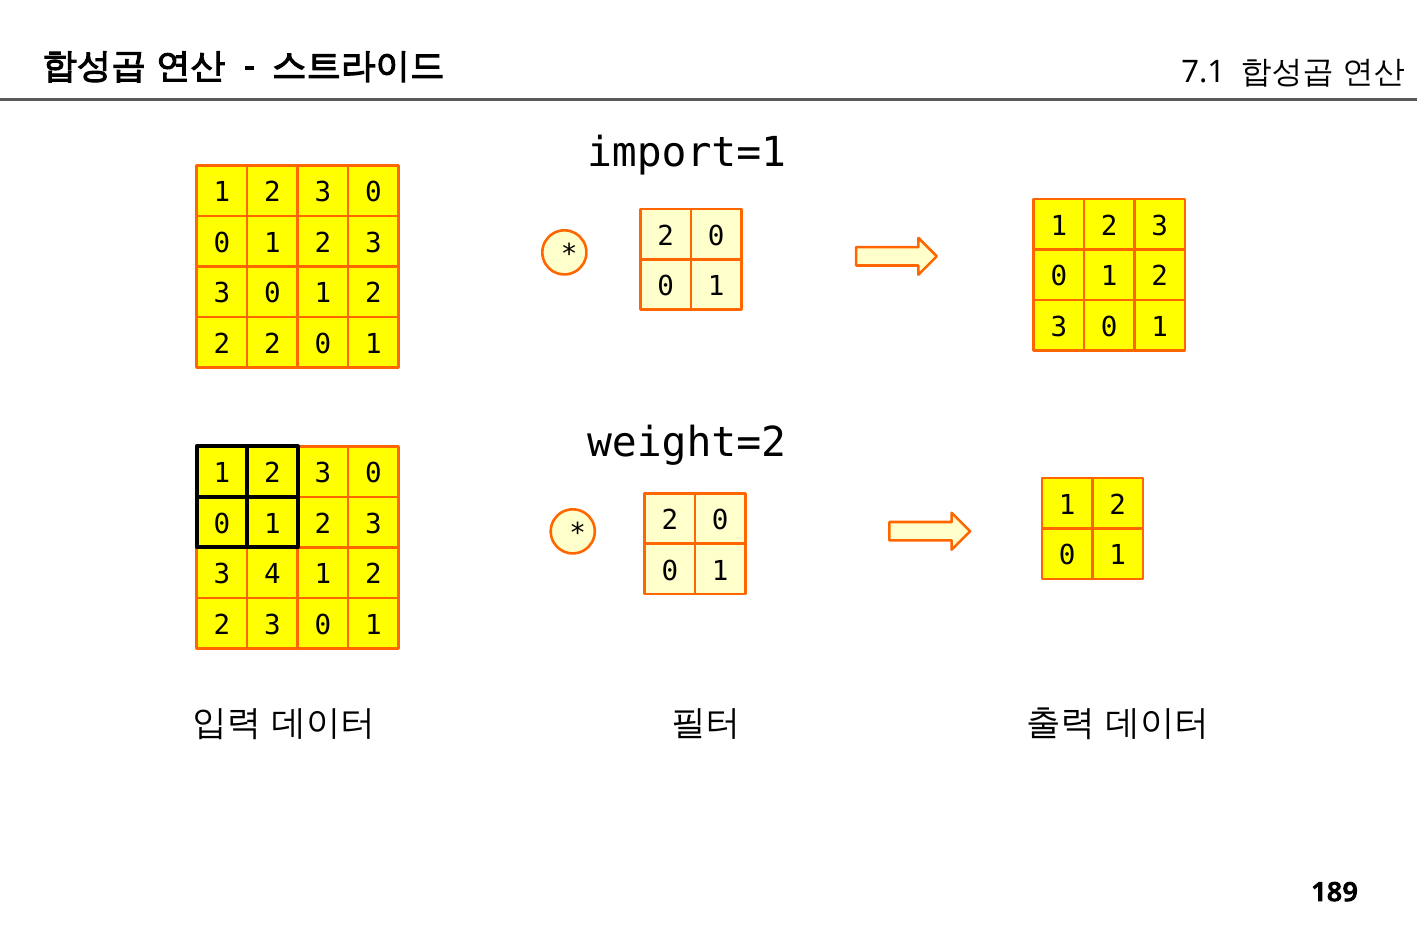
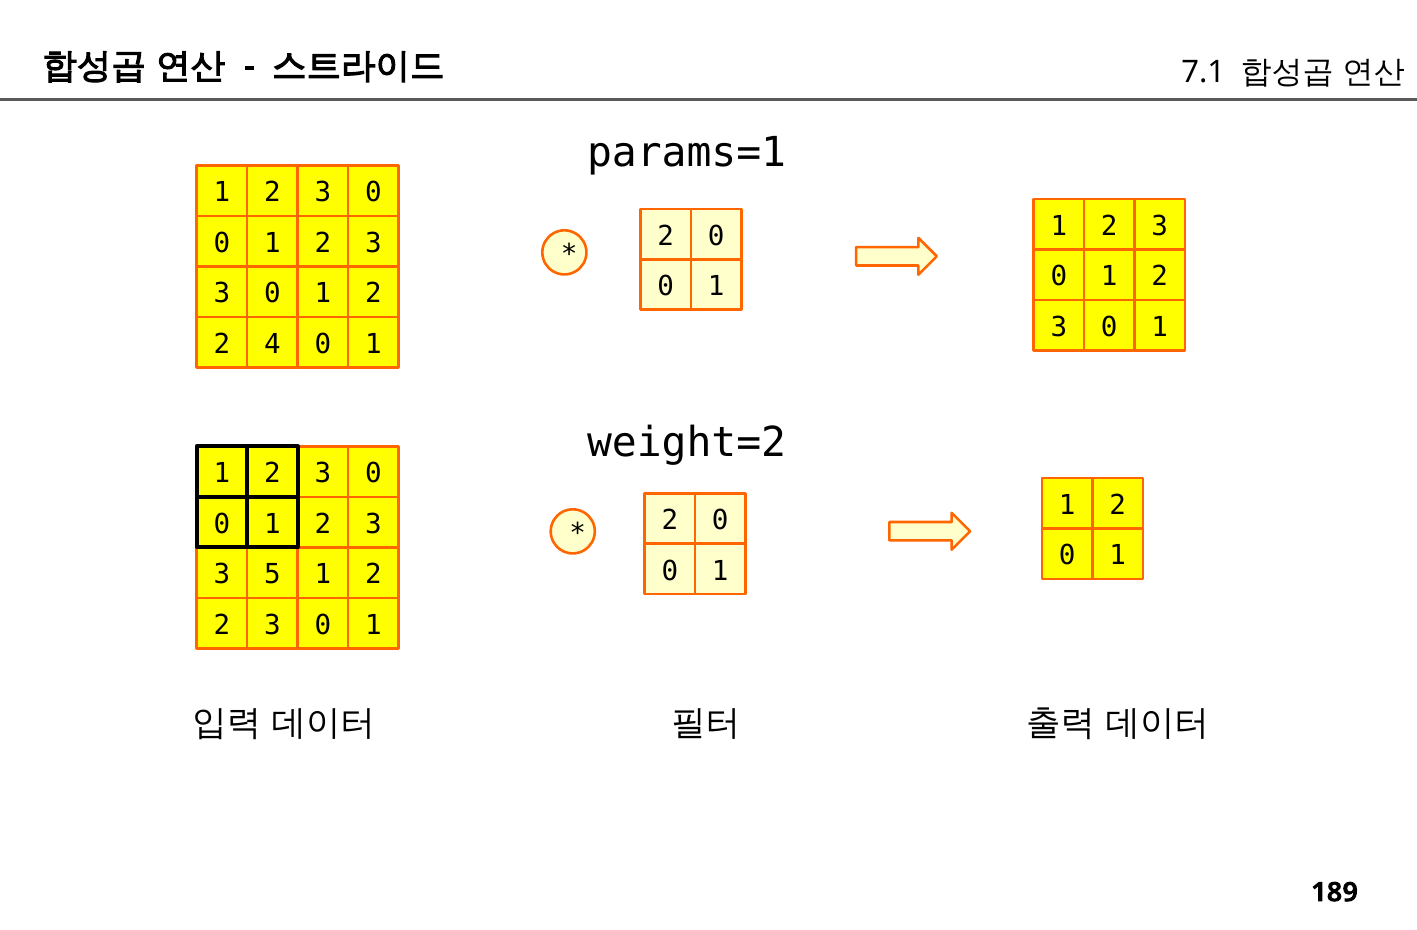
import=1: import=1 -> params=1
2 at (272, 344): 2 -> 4
4: 4 -> 5
